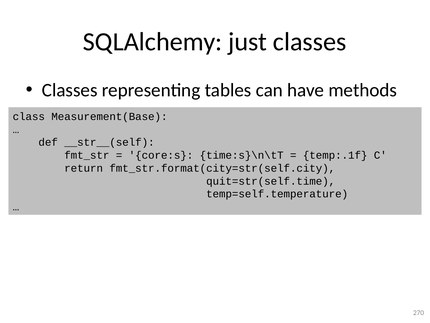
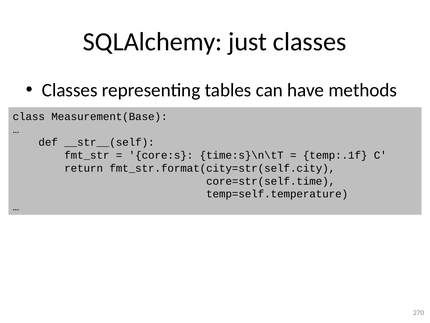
quit=str(self.time: quit=str(self.time -> core=str(self.time
